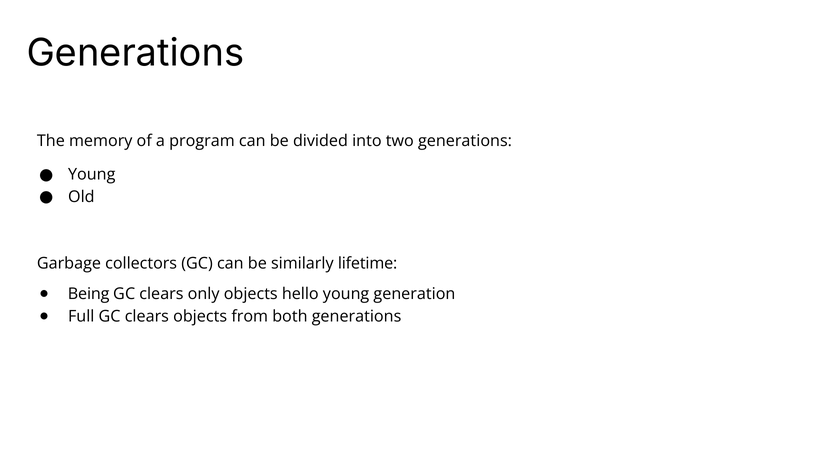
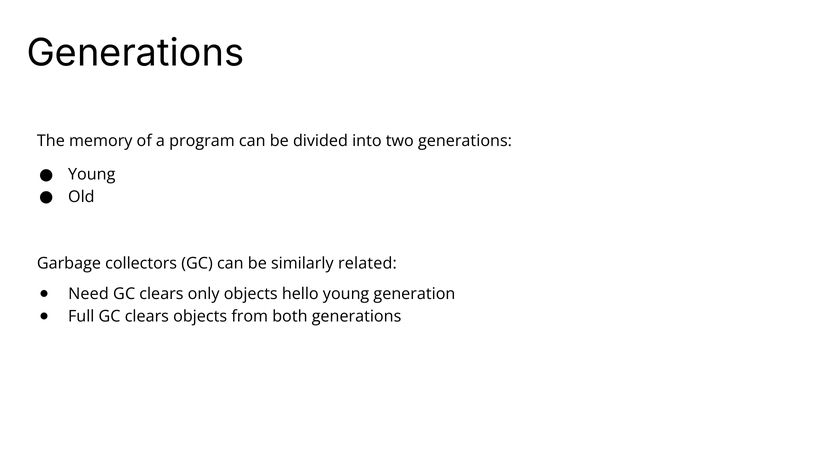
lifetime: lifetime -> related
Being: Being -> Need
